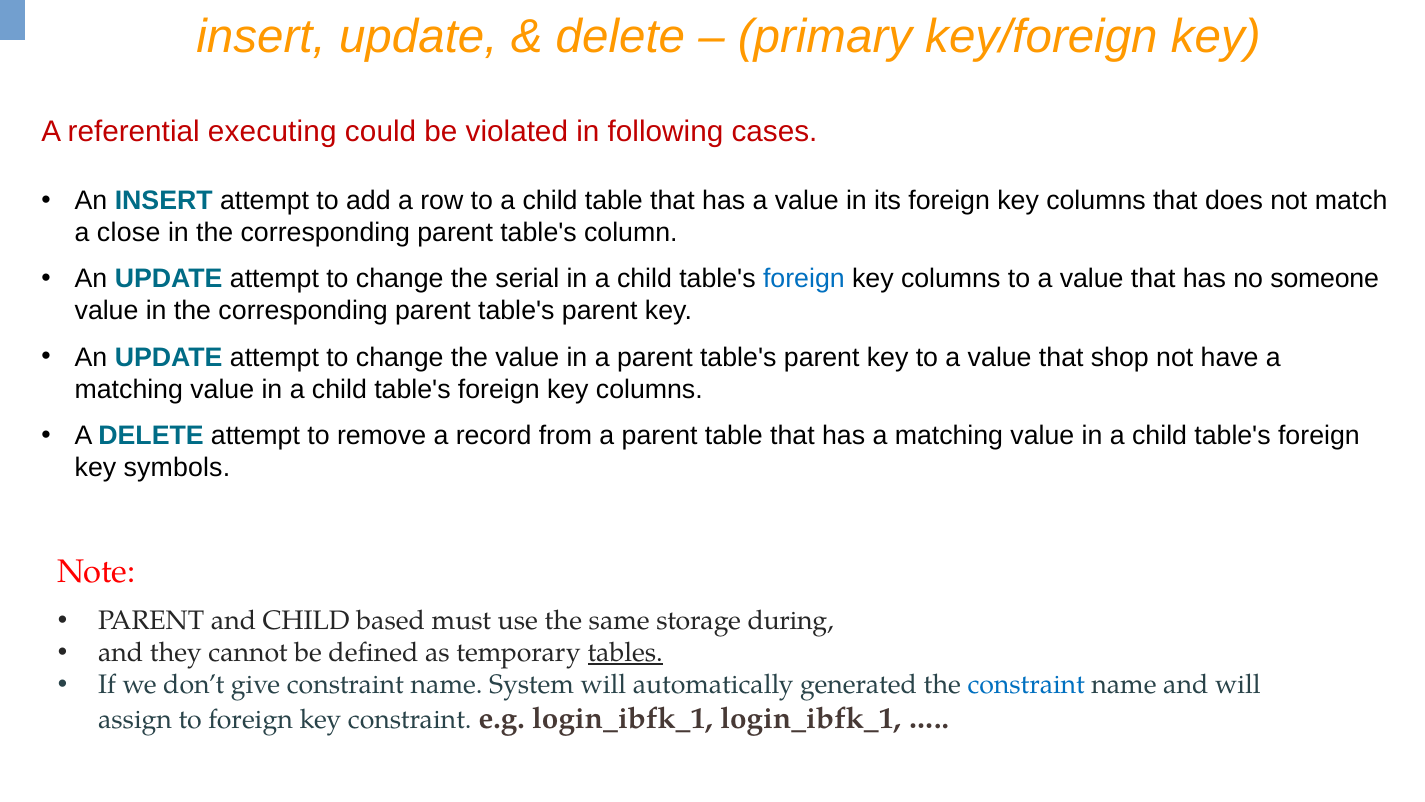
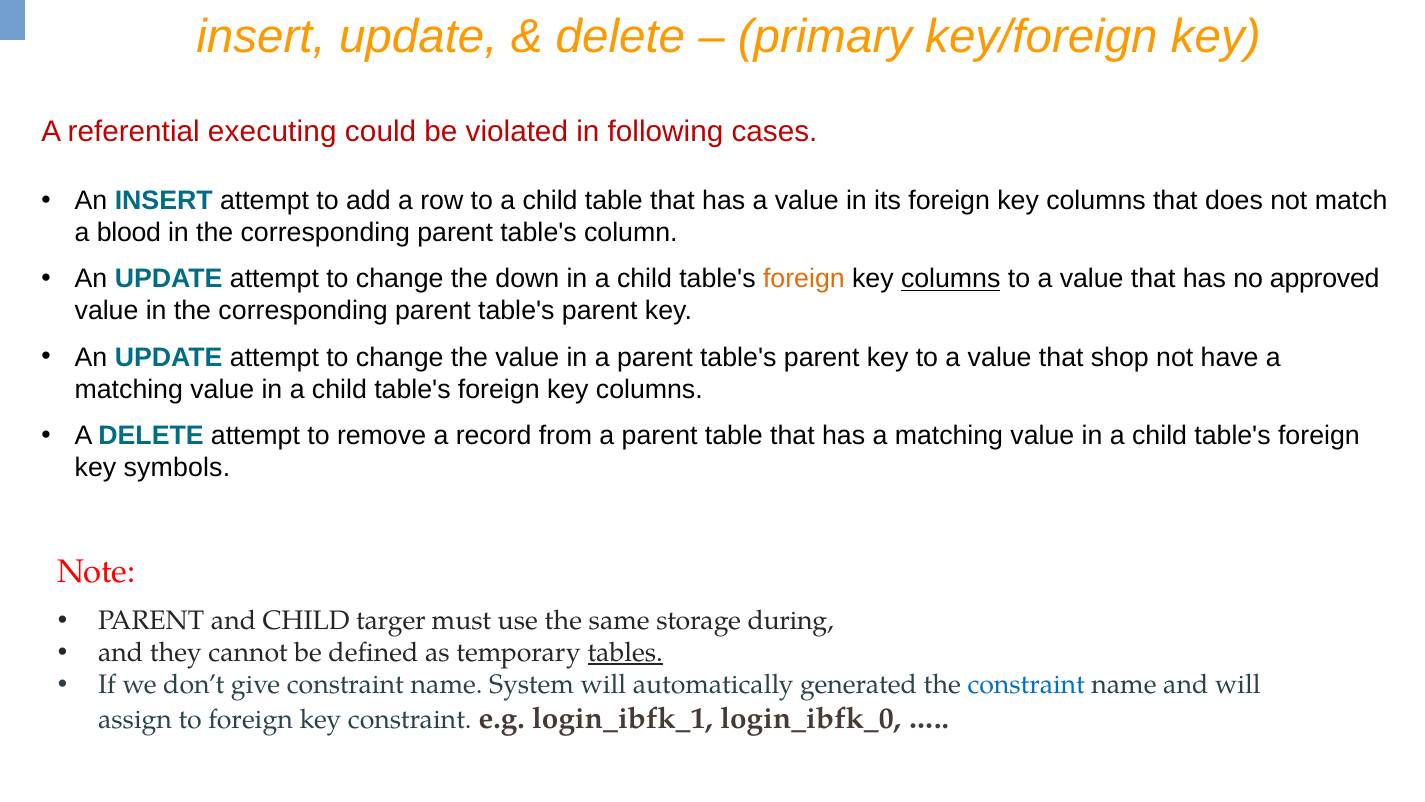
close: close -> blood
serial: serial -> down
foreign at (804, 279) colour: blue -> orange
columns at (951, 279) underline: none -> present
someone: someone -> approved
based: based -> targer
login_ibfk_1 login_ibfk_1: login_ibfk_1 -> login_ibfk_0
